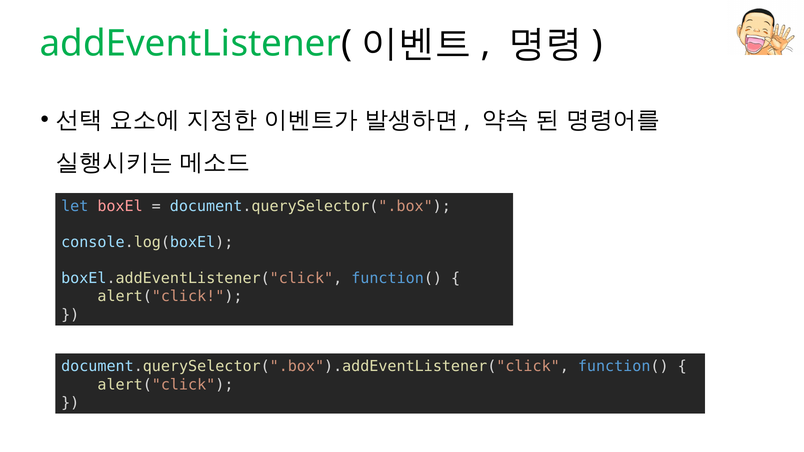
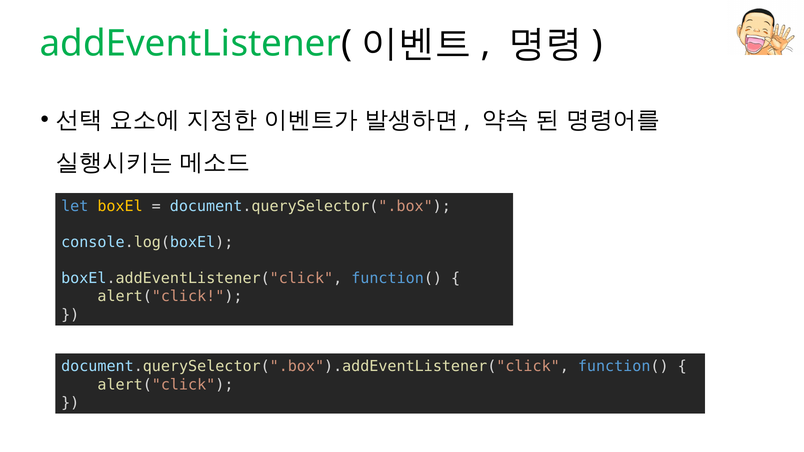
boxEl colour: pink -> yellow
